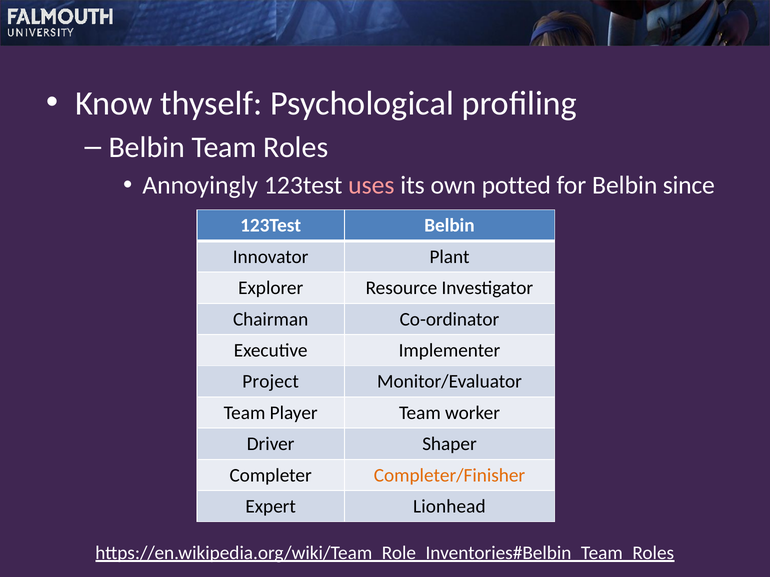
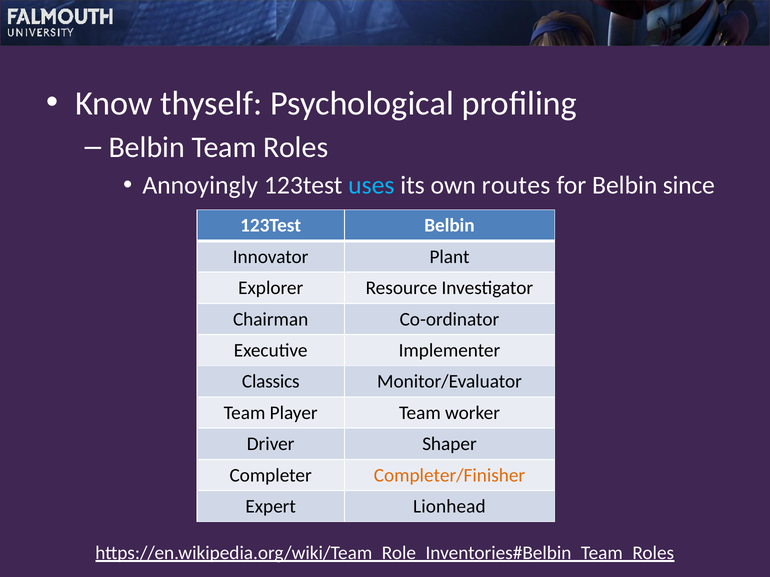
uses colour: pink -> light blue
potted: potted -> routes
Project: Project -> Classics
